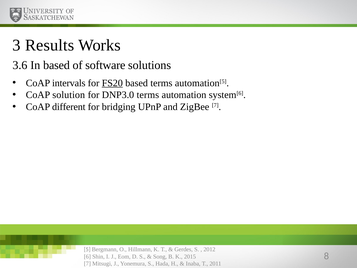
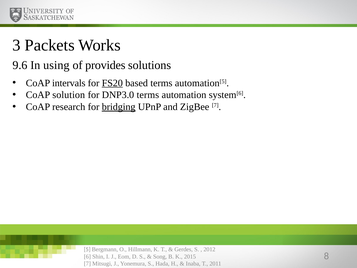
Results: Results -> Packets
3.6: 3.6 -> 9.6
In based: based -> using
software: software -> provides
different: different -> research
bridging underline: none -> present
